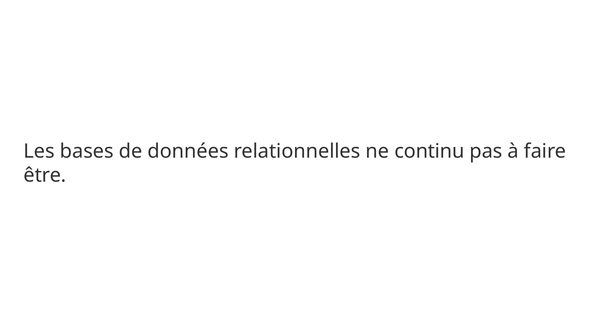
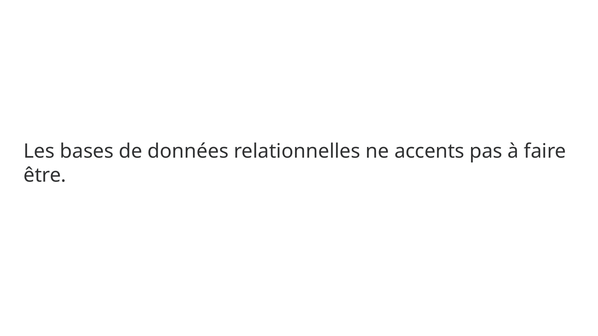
continu: continu -> accents
